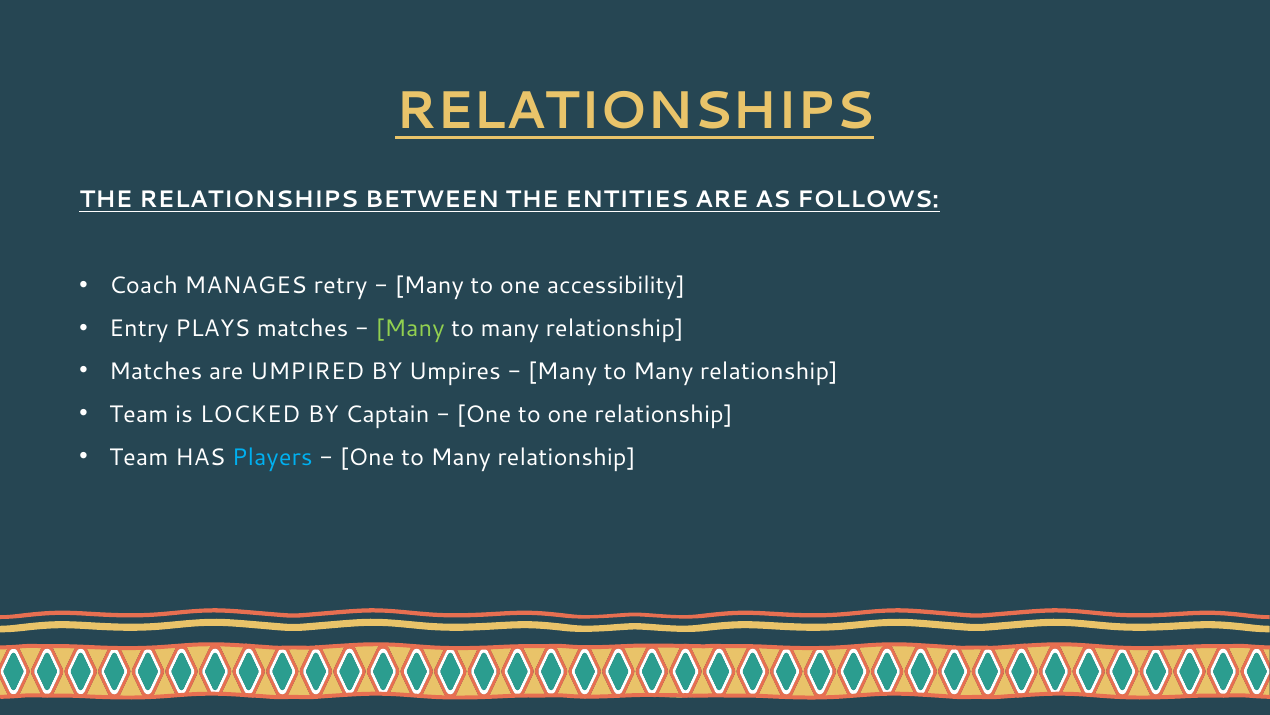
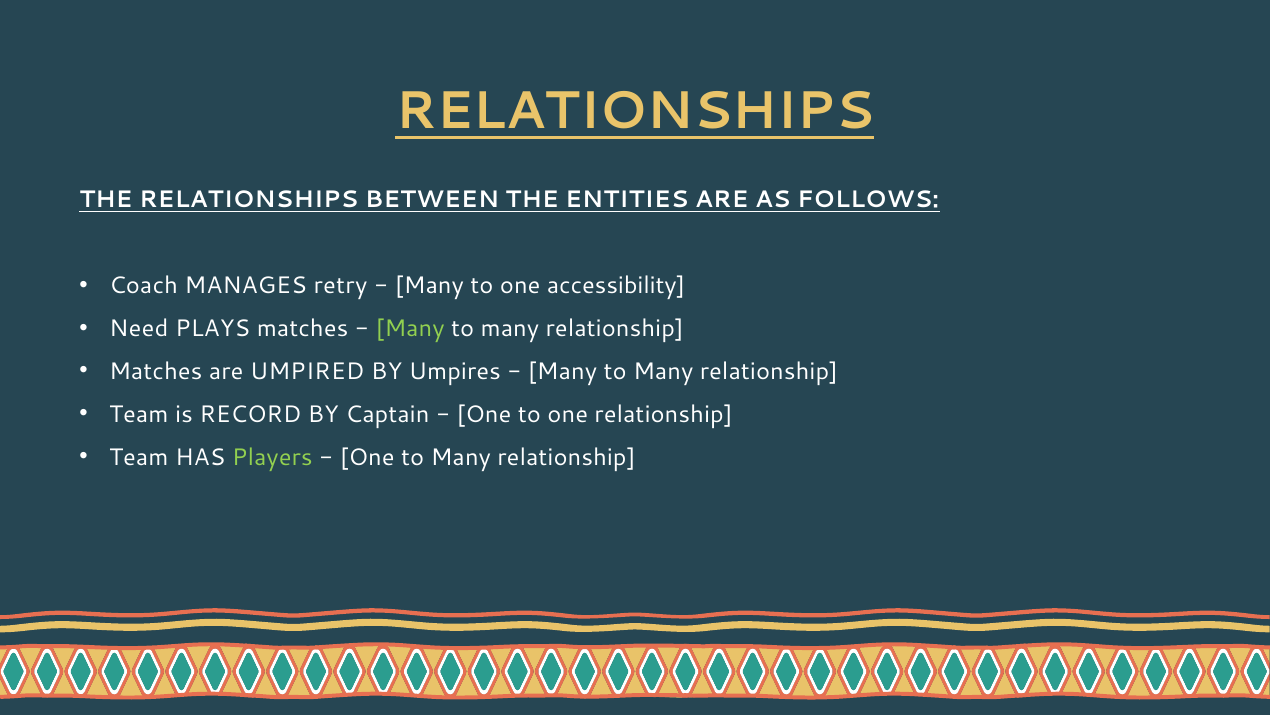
Entry: Entry -> Need
LOCKED: LOCKED -> RECORD
Players colour: light blue -> light green
